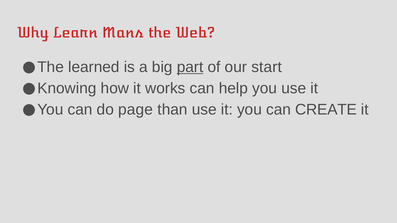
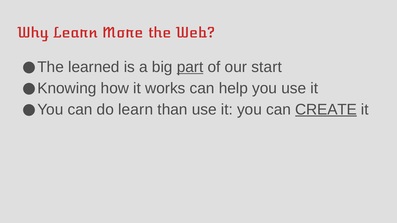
Mans: Mans -> More
do page: page -> learn
CREATE underline: none -> present
